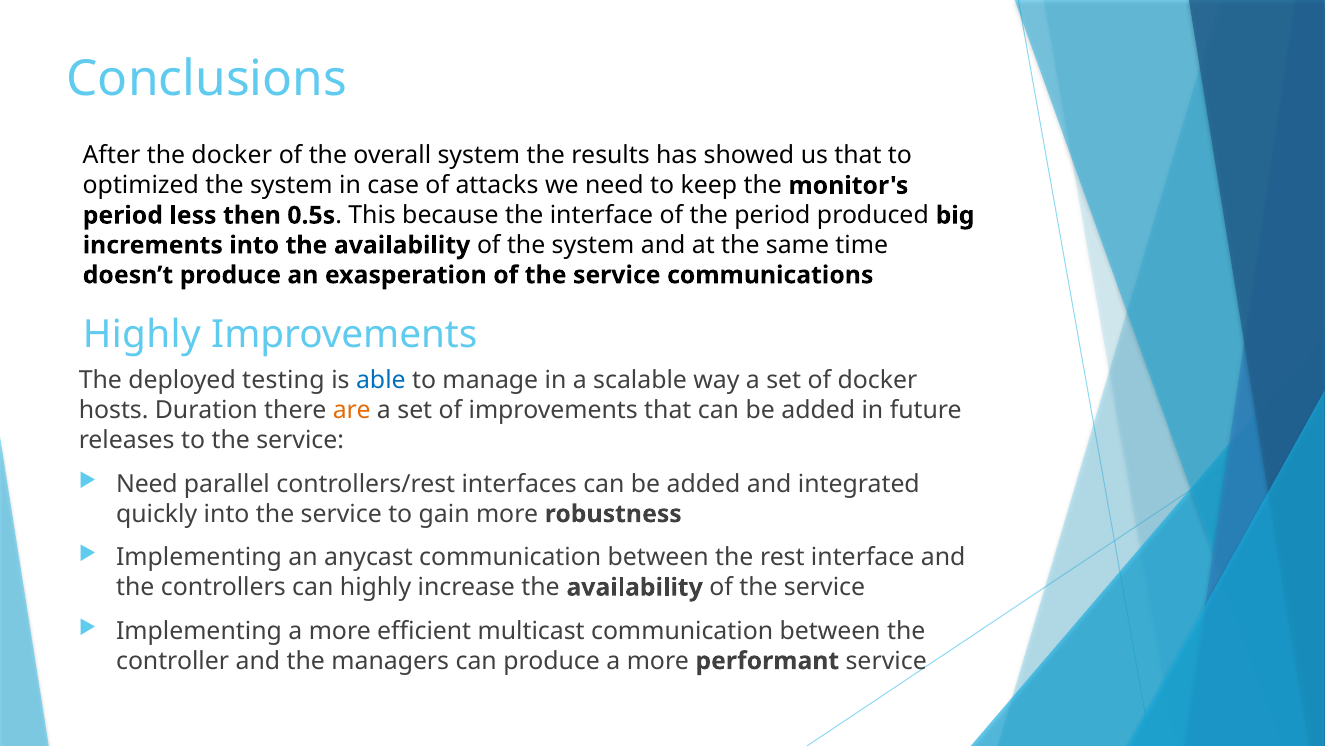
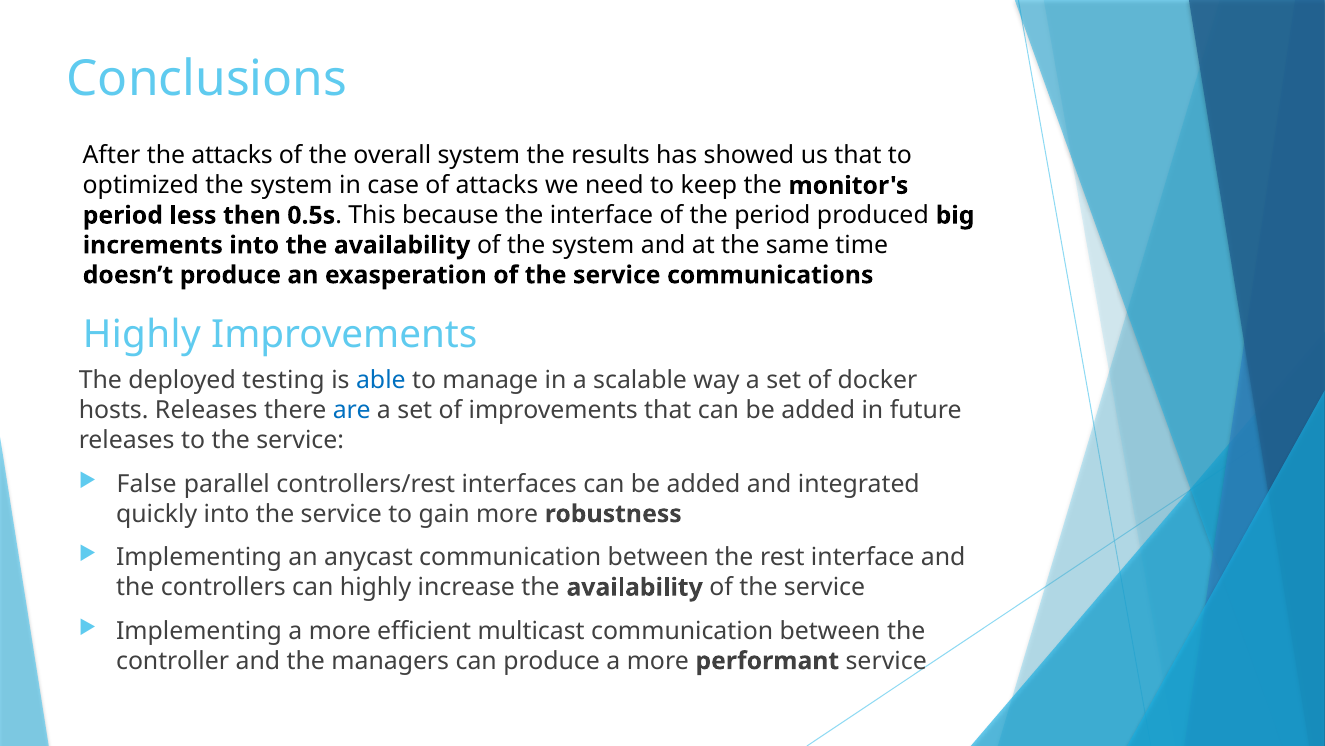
the docker: docker -> attacks
hosts Duration: Duration -> Releases
are colour: orange -> blue
Need at (147, 484): Need -> False
